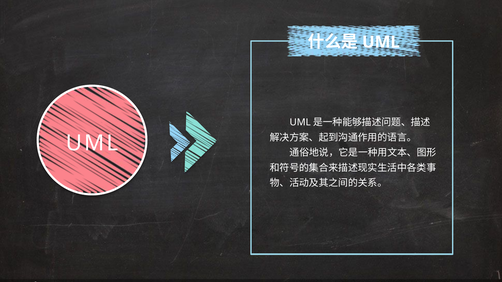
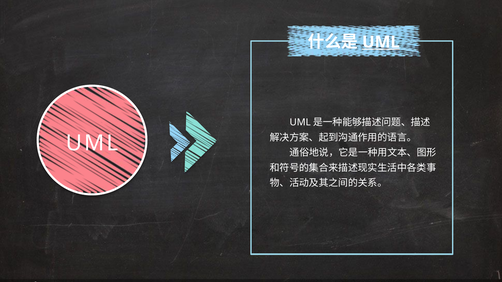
UML at (381, 42) underline: none -> present
